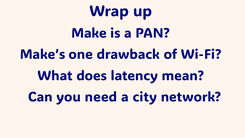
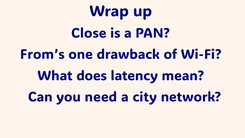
Make: Make -> Close
Make’s: Make’s -> From’s
